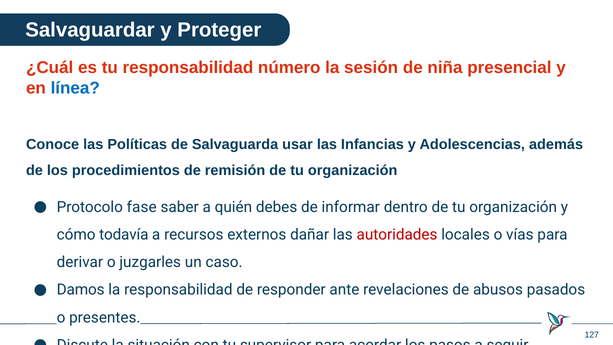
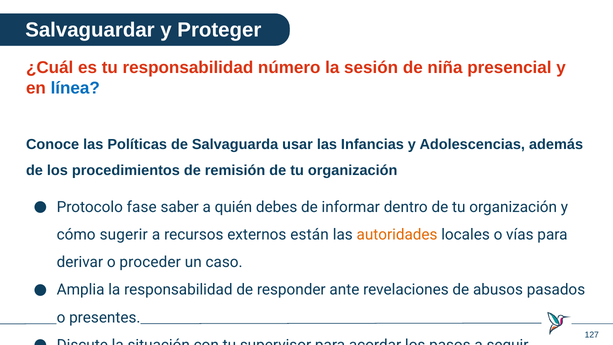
todavía: todavía -> sugerir
dañar: dañar -> están
autoridades colour: red -> orange
juzgarles: juzgarles -> proceder
Damos: Damos -> Amplia
